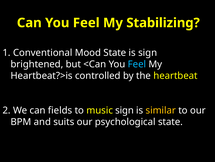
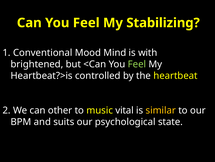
Mood State: State -> Mind
is sign: sign -> with
Feel at (137, 64) colour: light blue -> light green
fields: fields -> other
music sign: sign -> vital
